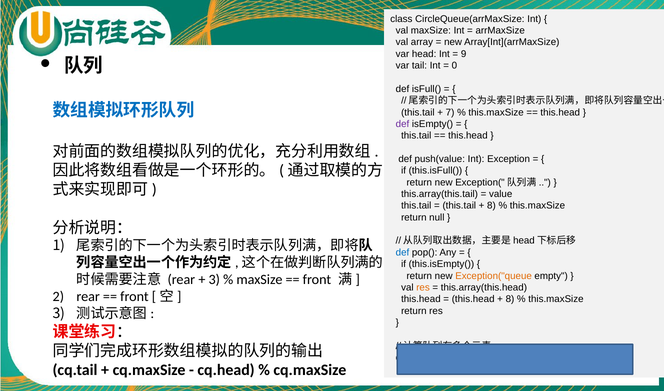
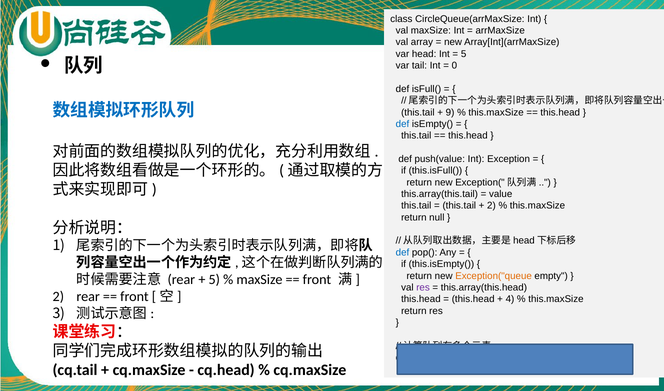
9 at (464, 54): 9 -> 5
7: 7 -> 9
def at (402, 124) colour: purple -> blue
8 at (491, 206): 8 -> 2
3 at (214, 280): 3 -> 5
res at (423, 287) colour: orange -> purple
8 at (510, 299): 8 -> 4
